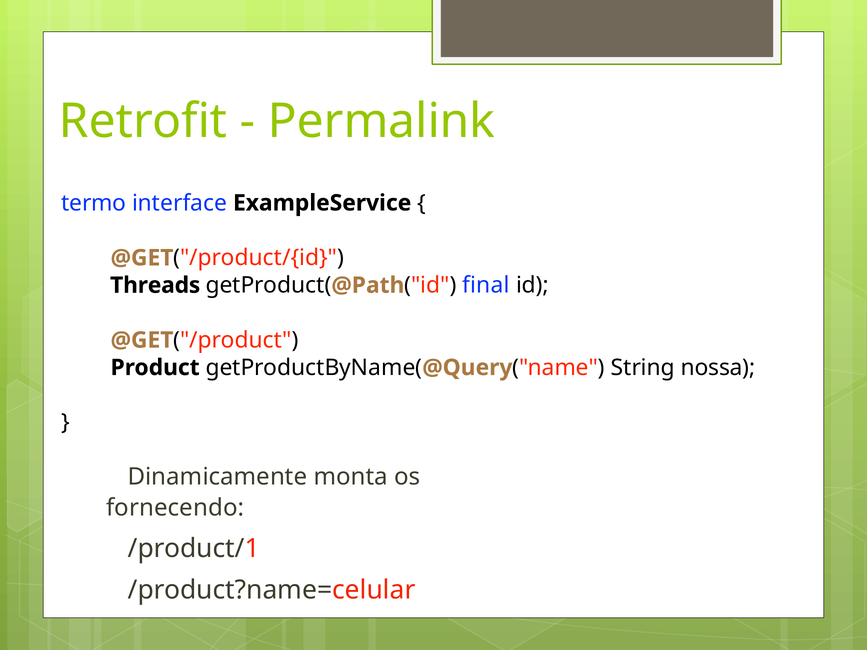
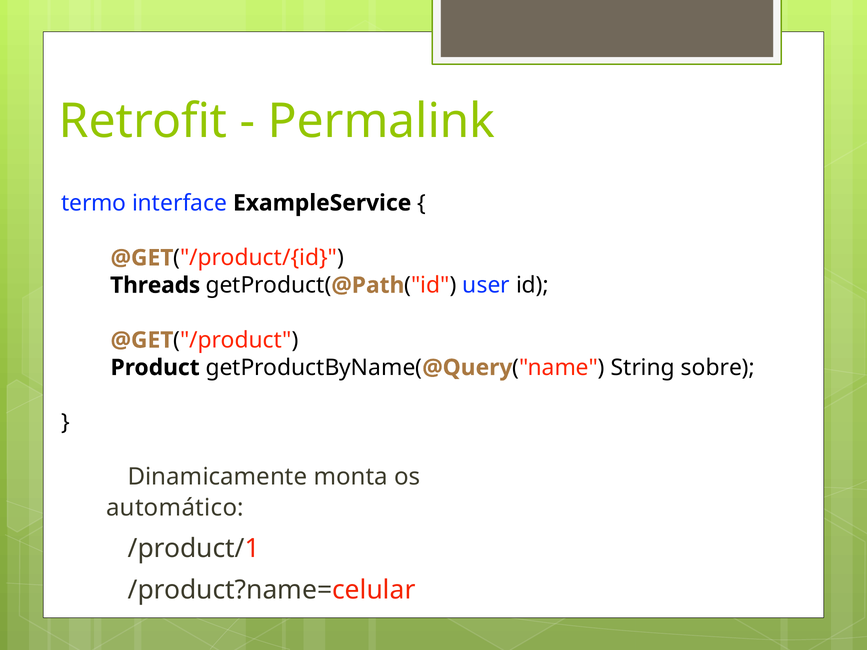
final: final -> user
nossa: nossa -> sobre
fornecendo: fornecendo -> automático
